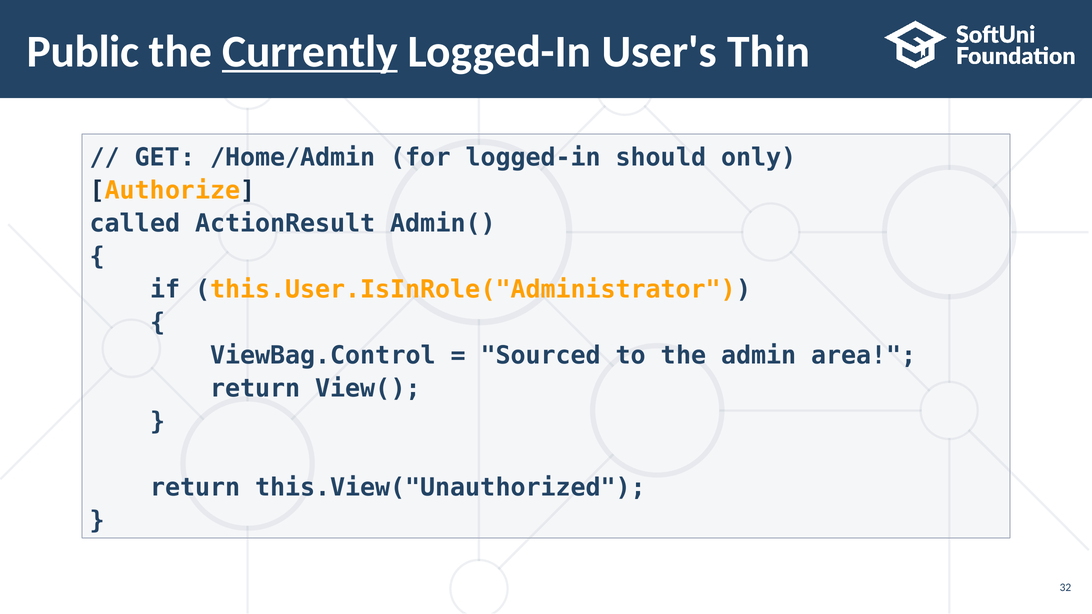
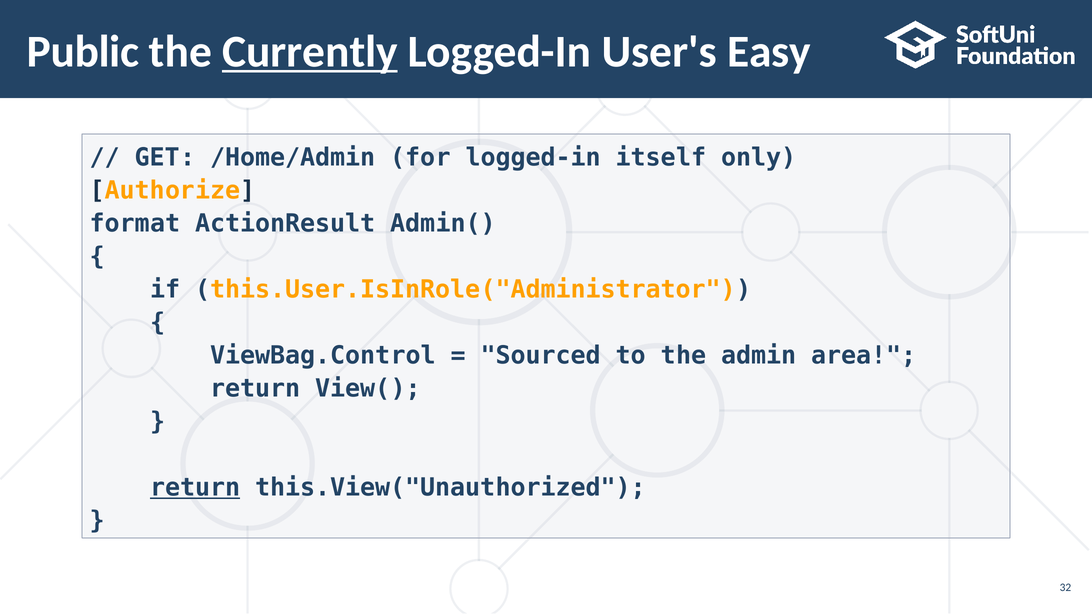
Thin: Thin -> Easy
should: should -> itself
called: called -> format
return at (195, 488) underline: none -> present
